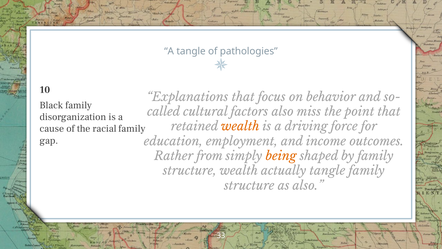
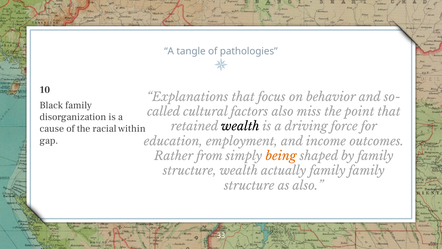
wealth at (240, 126) colour: orange -> black
racial family: family -> within
actually tangle: tangle -> family
